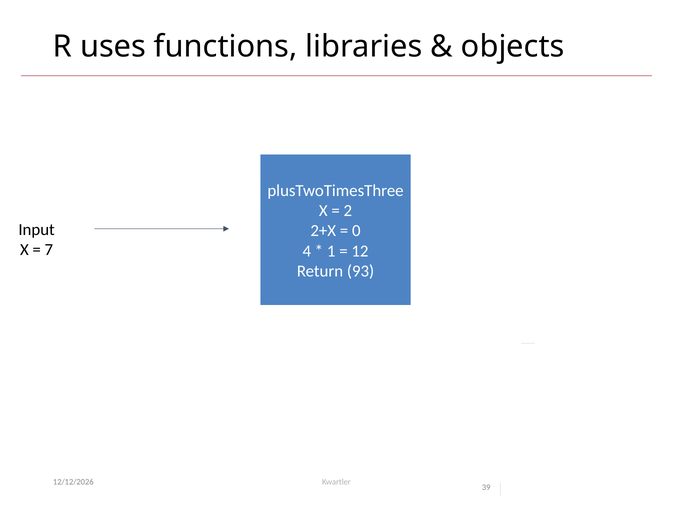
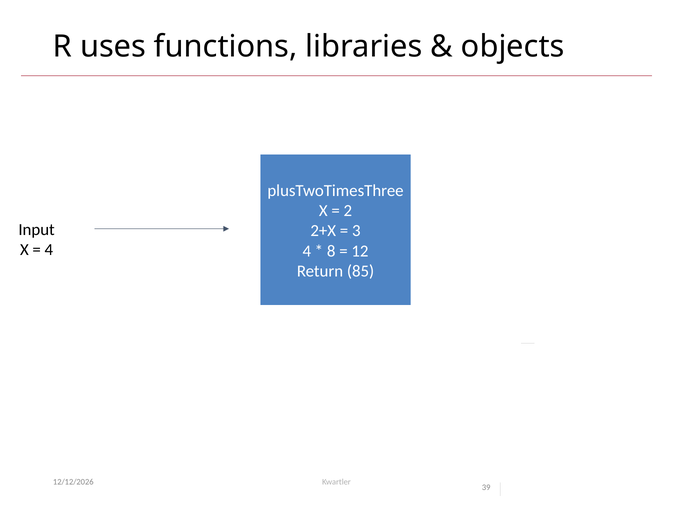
0: 0 -> 3
7 at (49, 250): 7 -> 4
1: 1 -> 8
93: 93 -> 85
